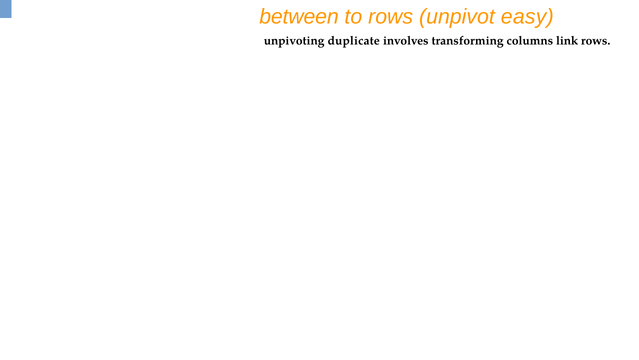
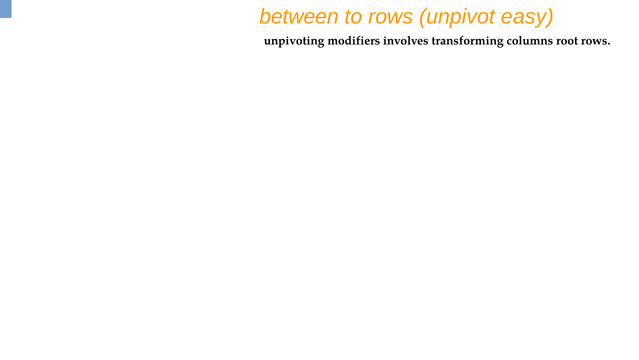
duplicate: duplicate -> modifiers
link: link -> root
